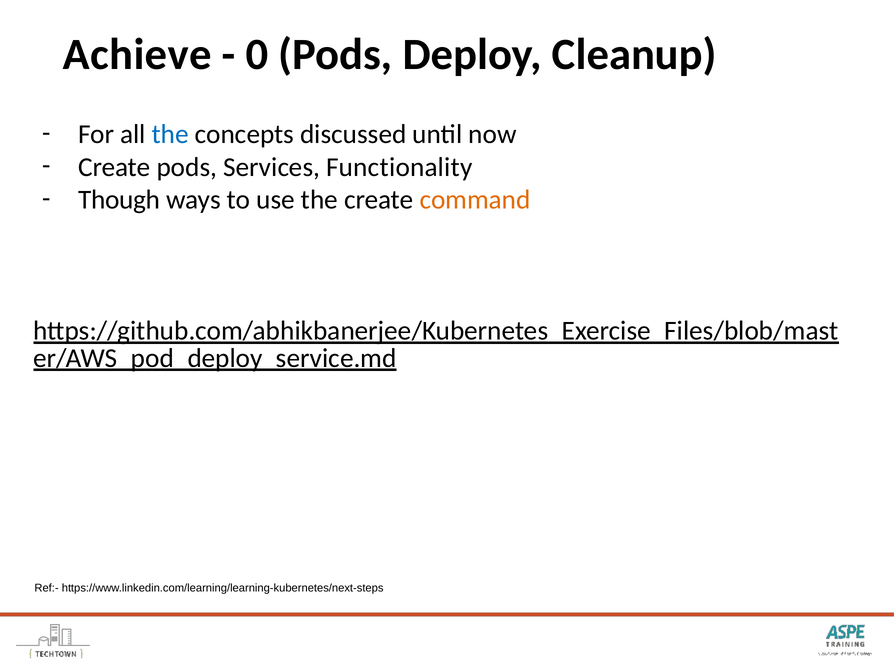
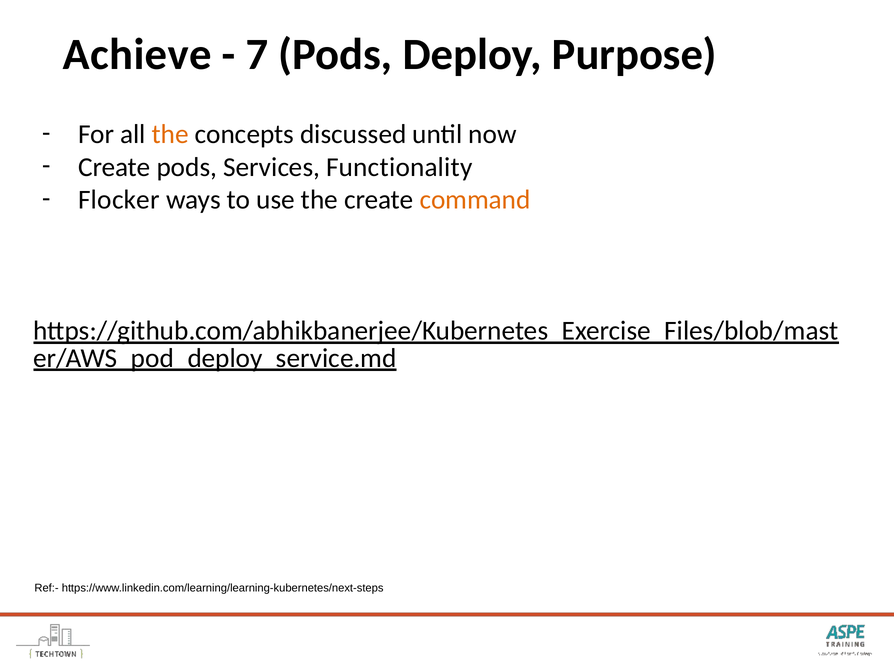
0: 0 -> 7
Cleanup: Cleanup -> Purpose
the at (170, 134) colour: blue -> orange
Though: Though -> Flocker
